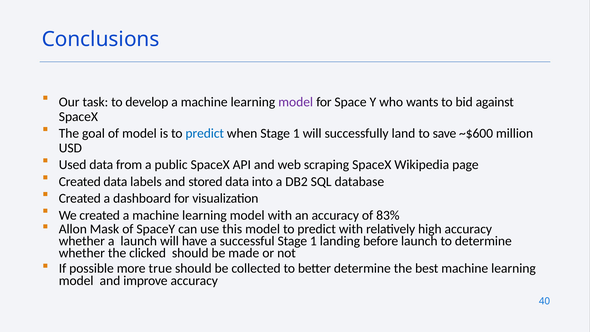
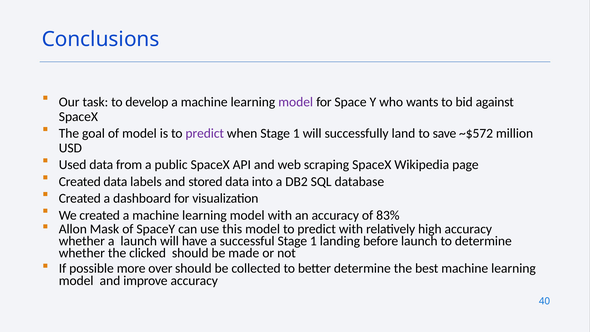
predict at (205, 133) colour: blue -> purple
~$600: ~$600 -> ~$572
true: true -> over
